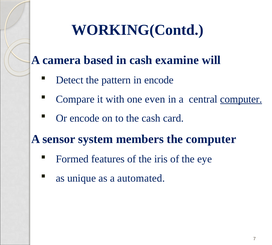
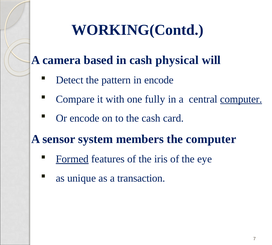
examine: examine -> physical
even: even -> fully
Formed underline: none -> present
automated: automated -> transaction
